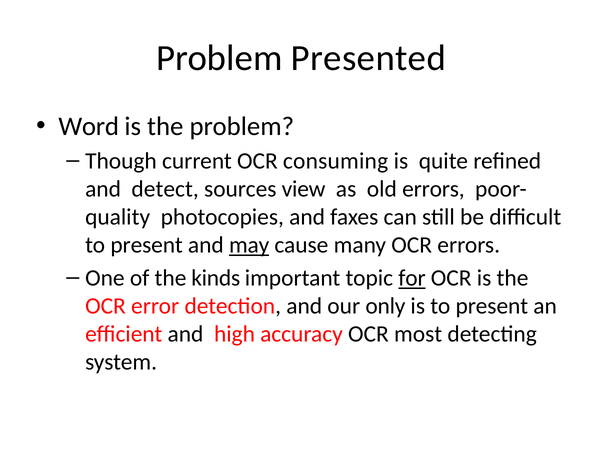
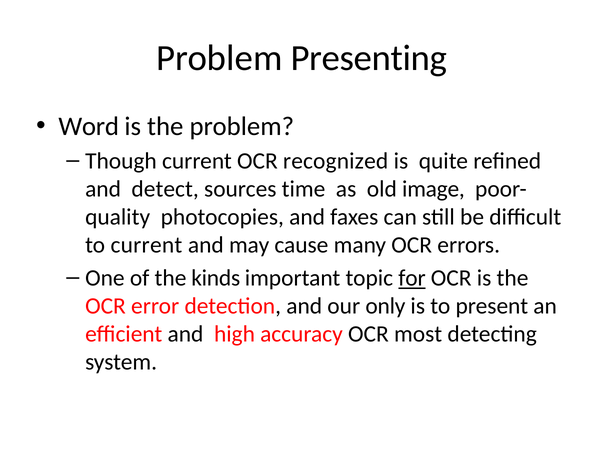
Presented: Presented -> Presenting
consuming: consuming -> recognized
view: view -> time
old errors: errors -> image
present at (147, 245): present -> current
may underline: present -> none
